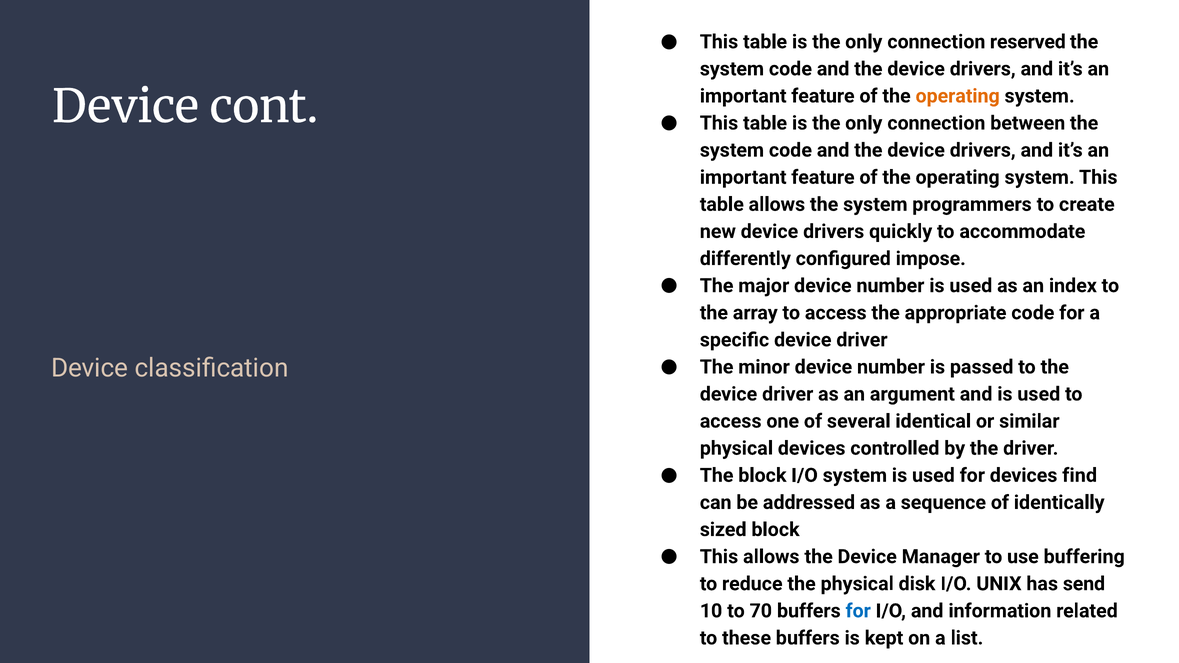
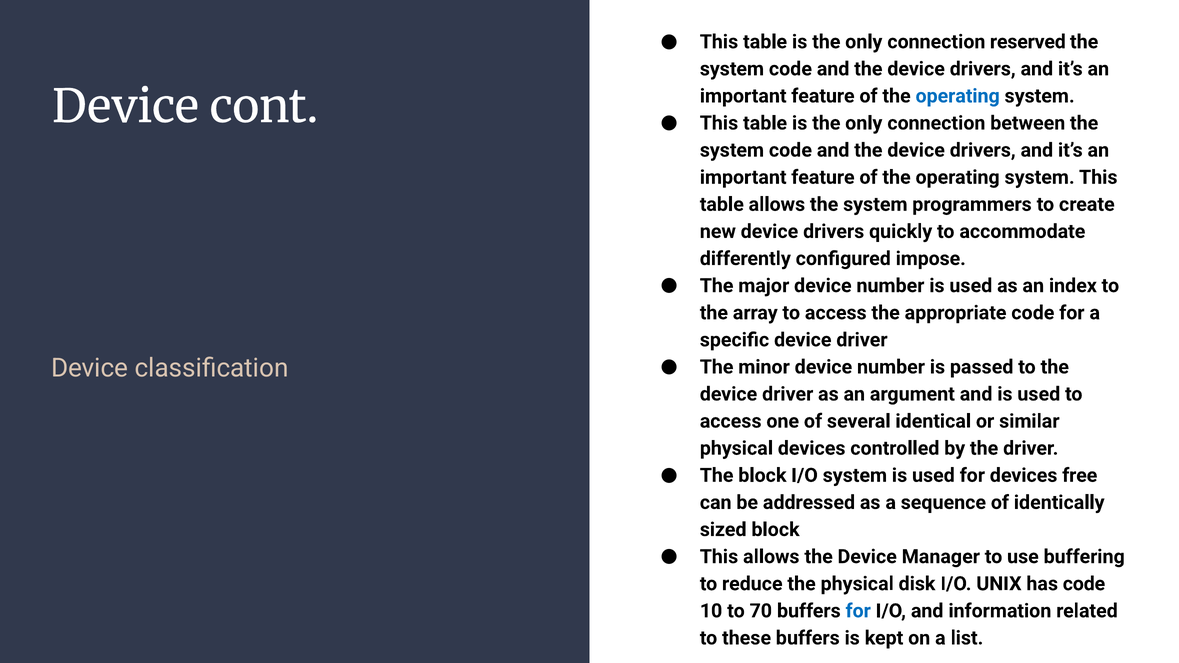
operating at (958, 96) colour: orange -> blue
find: find -> free
has send: send -> code
